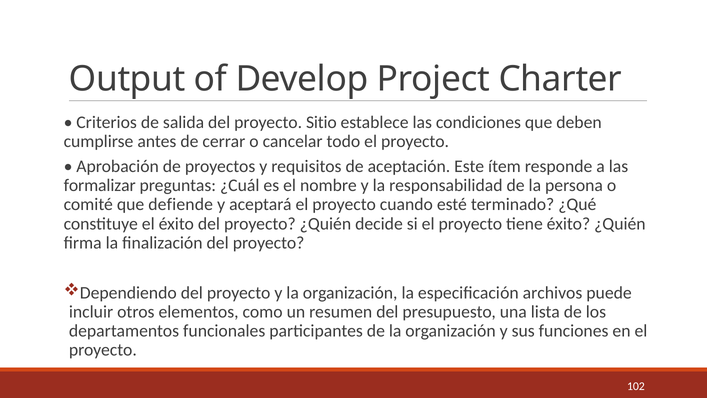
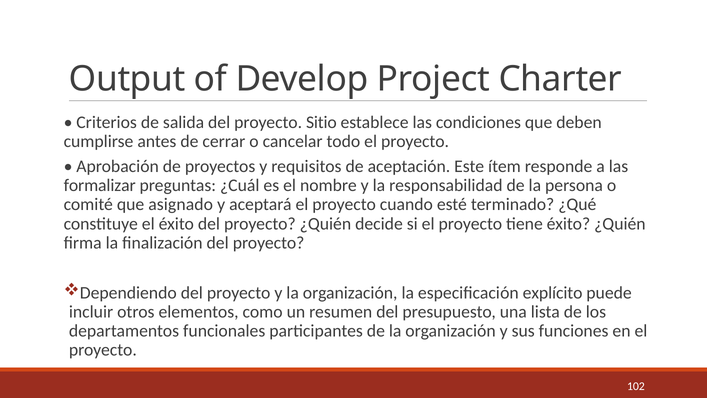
defiende: defiende -> asignado
archivos: archivos -> explícito
